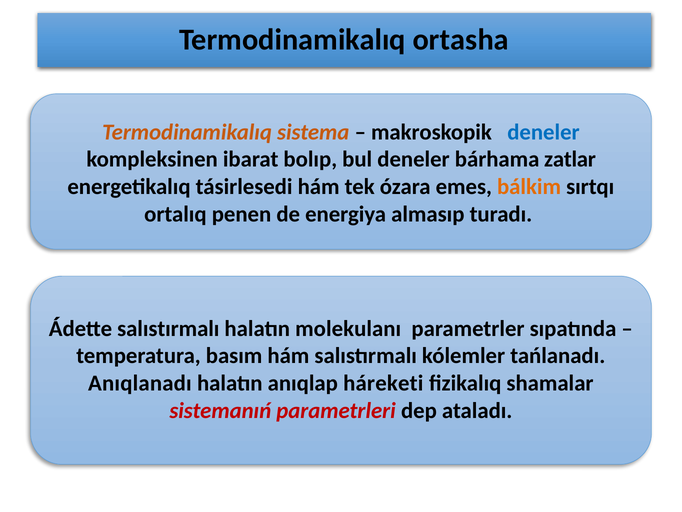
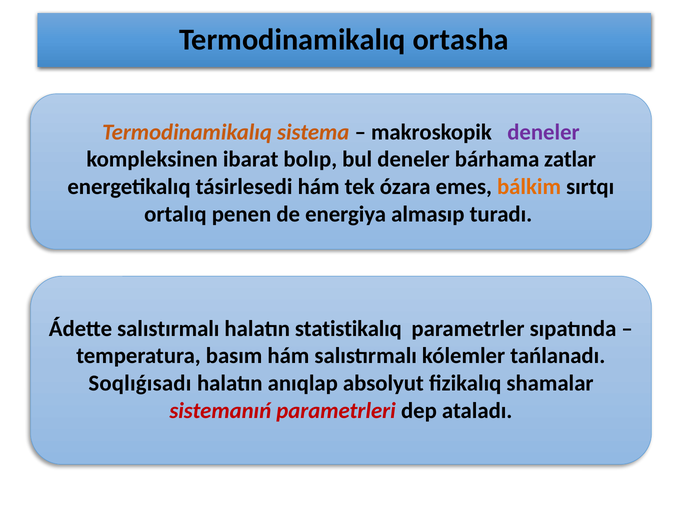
deneler at (543, 132) colour: blue -> purple
molekulanı: molekulanı -> statistikalıq
Anıqlanadı: Anıqlanadı -> Soqlıǵısadı
háreketi: háreketi -> absolyut
